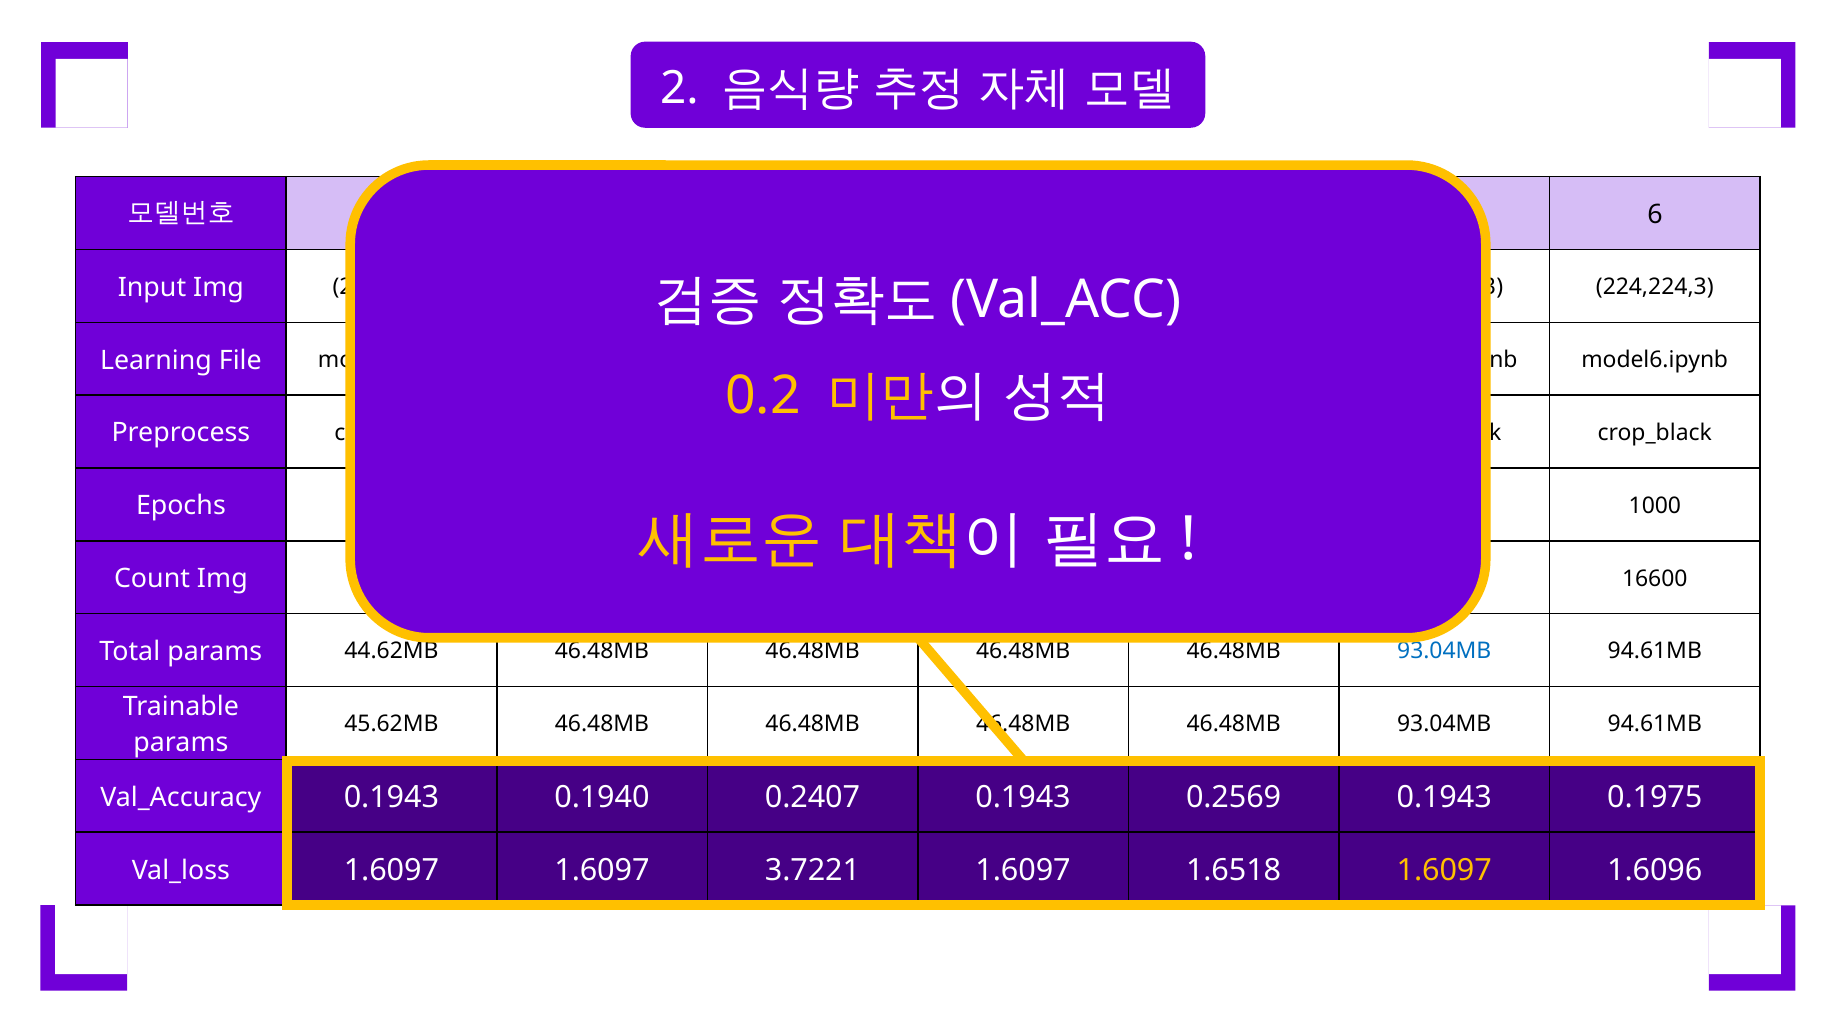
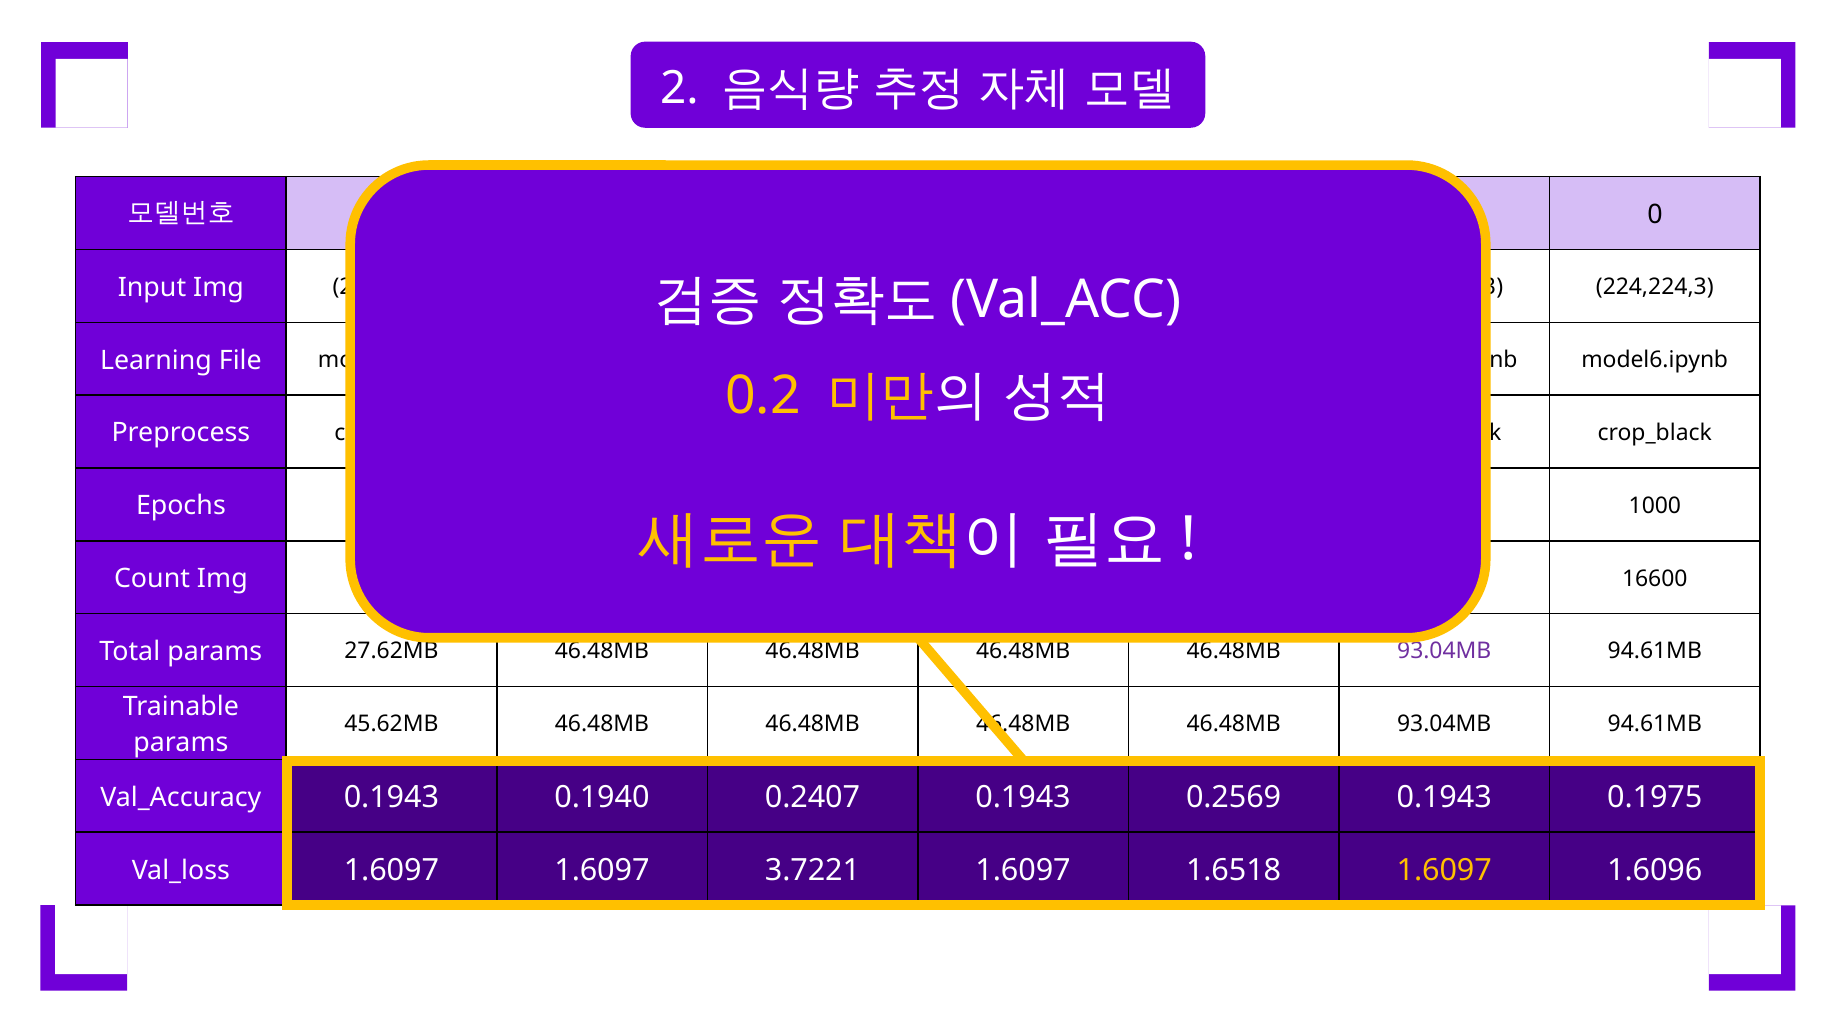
6 at (1655, 215): 6 -> 0
44.62MB: 44.62MB -> 27.62MB
93.04MB at (1444, 651) colour: blue -> purple
